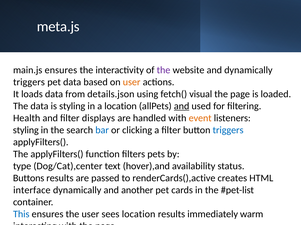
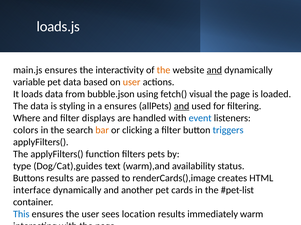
meta.js: meta.js -> loads.js
the at (164, 70) colour: purple -> orange
and at (214, 70) underline: none -> present
triggers at (29, 82): triggers -> variable
details.json: details.json -> bubble.json
a location: location -> ensures
Health: Health -> Where
event colour: orange -> blue
styling at (26, 130): styling -> colors
bar colour: blue -> orange
Dog/Cat),center: Dog/Cat),center -> Dog/Cat),guides
hover),and: hover),and -> warm),and
renderCards(),active: renderCards(),active -> renderCards(),image
